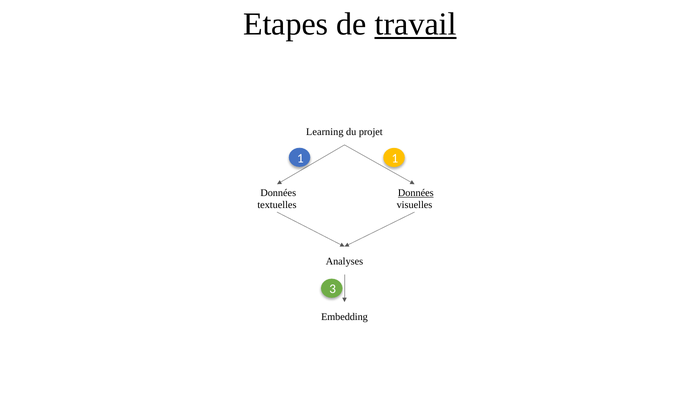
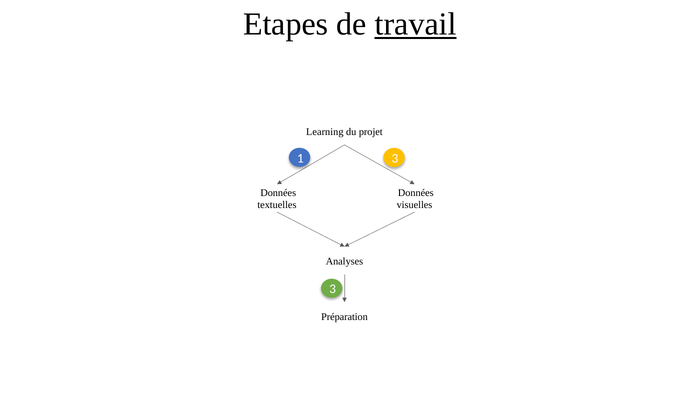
1 1: 1 -> 3
Données at (416, 193) underline: present -> none
Embedding: Embedding -> Préparation
